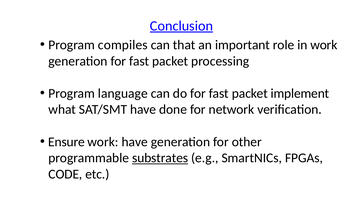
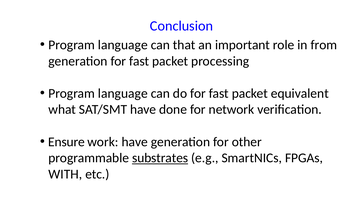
Conclusion underline: present -> none
compiles at (123, 45): compiles -> language
in work: work -> from
implement: implement -> equivalent
CODE: CODE -> WITH
